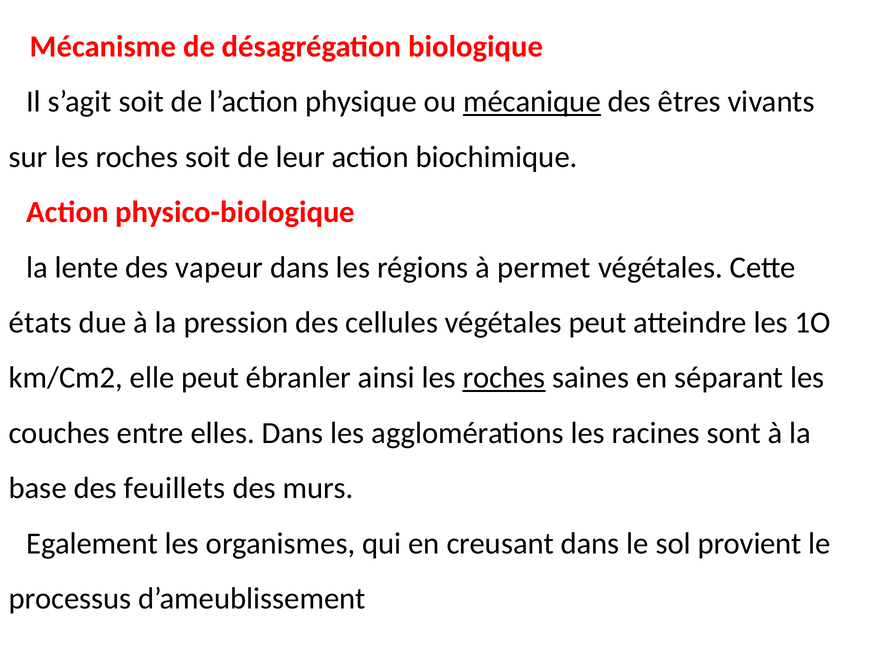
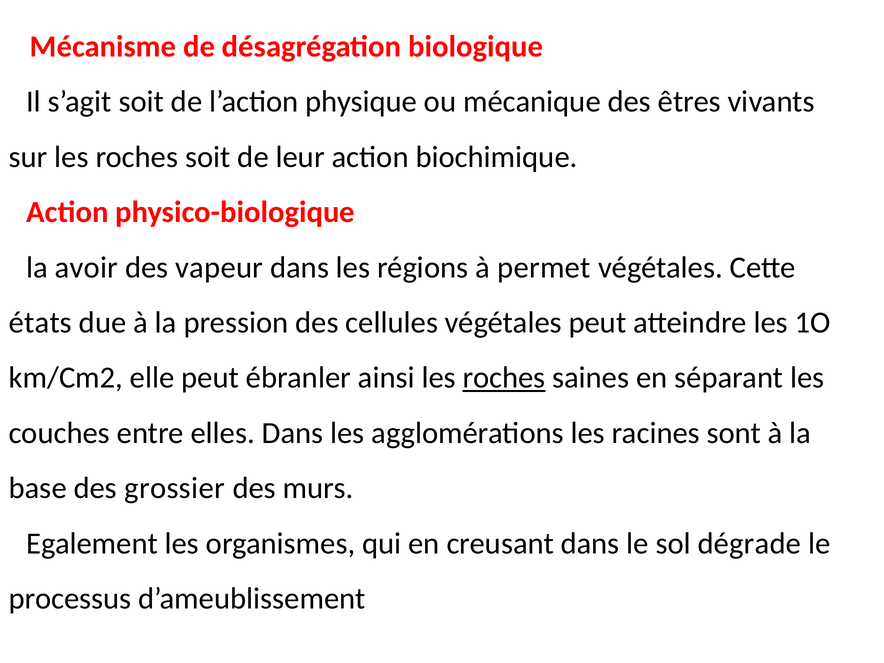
mécanique underline: present -> none
lente: lente -> avoir
feuillets: feuillets -> grossier
provient: provient -> dégrade
